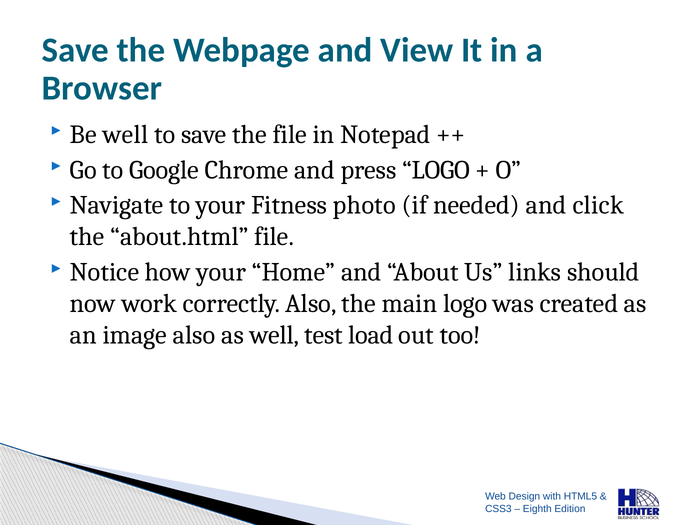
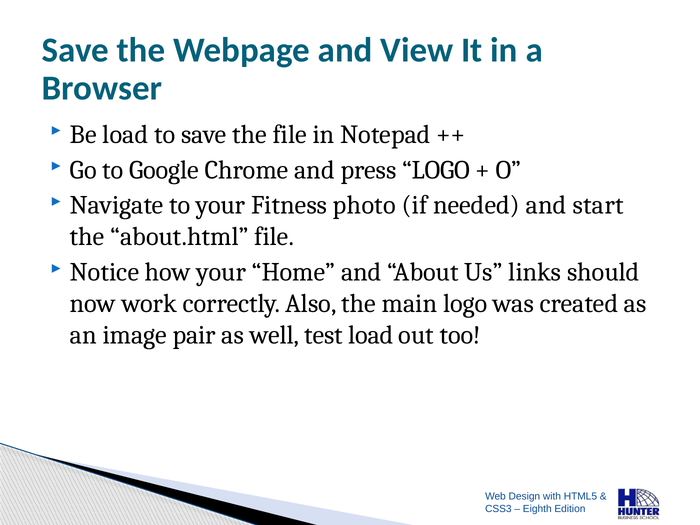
Be well: well -> load
click: click -> start
image also: also -> pair
